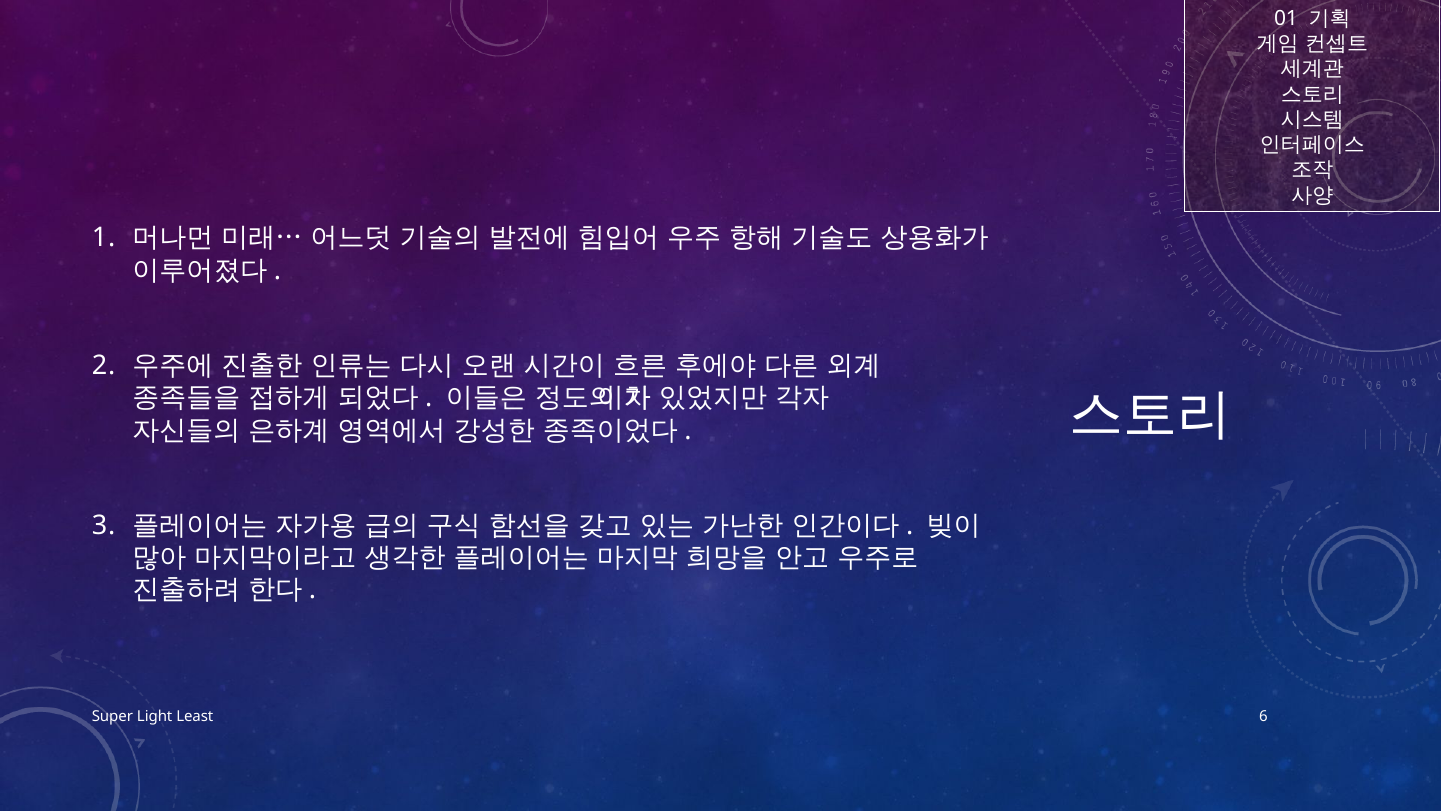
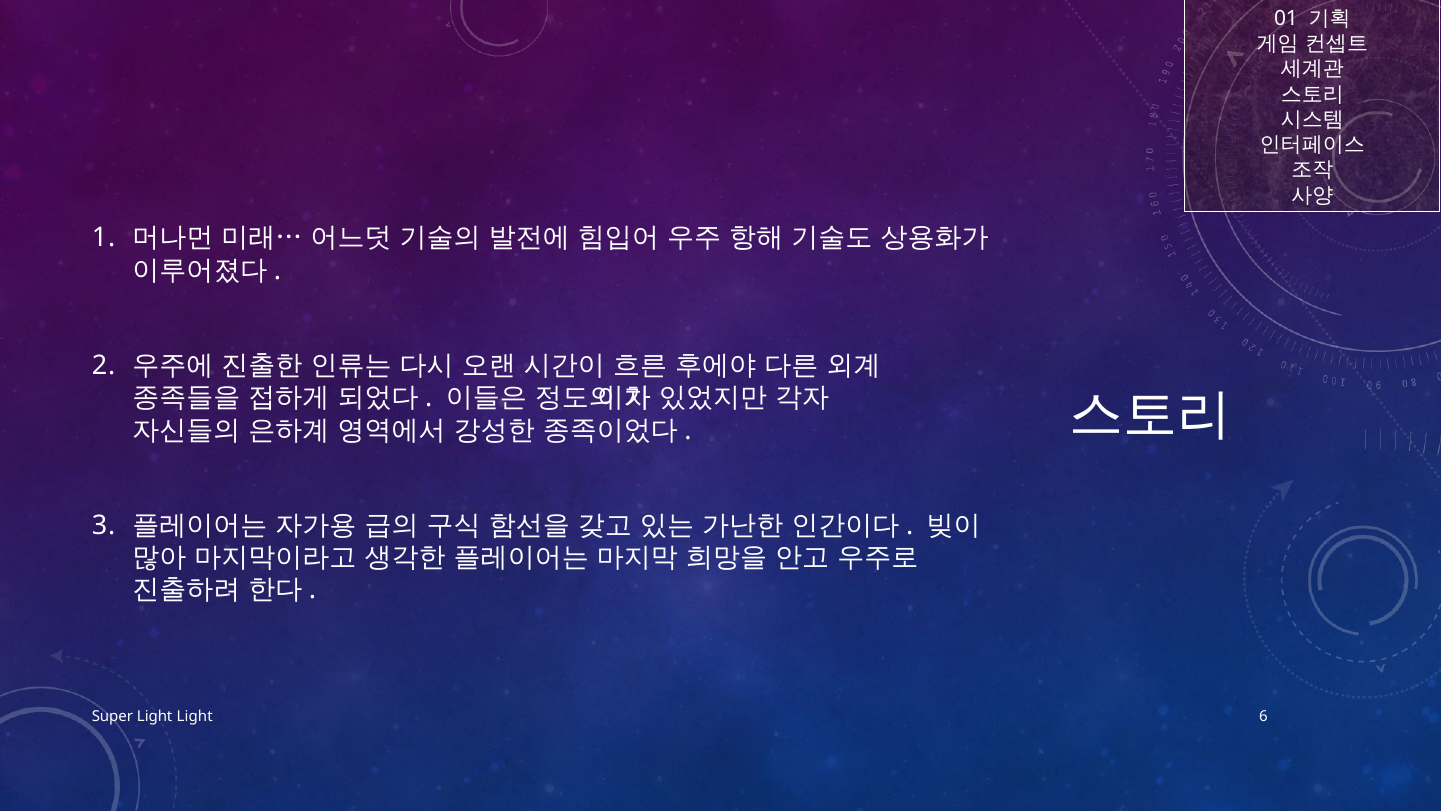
Light Least: Least -> Light
